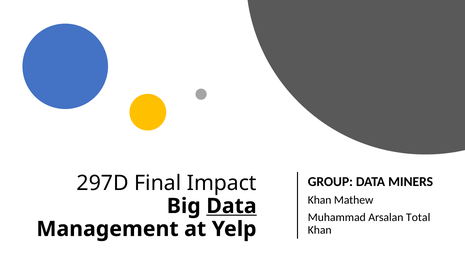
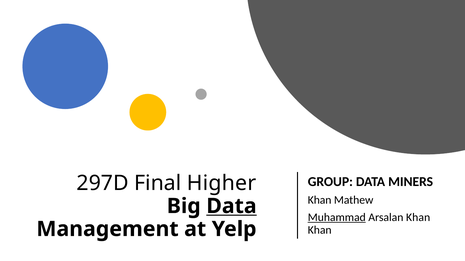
Impact: Impact -> Higher
Muhammad underline: none -> present
Arsalan Total: Total -> Khan
